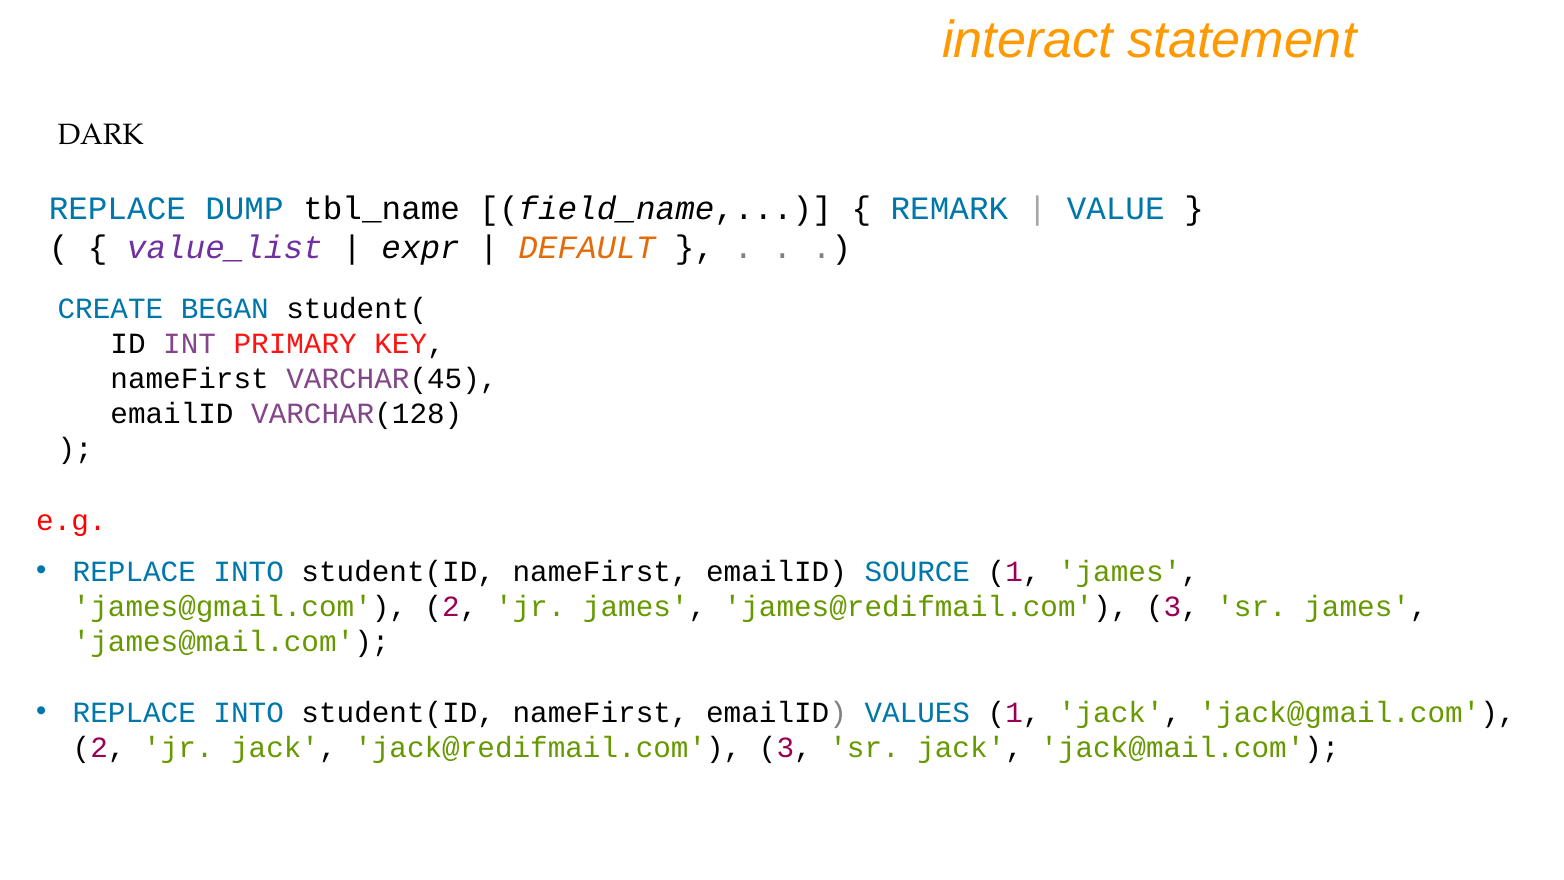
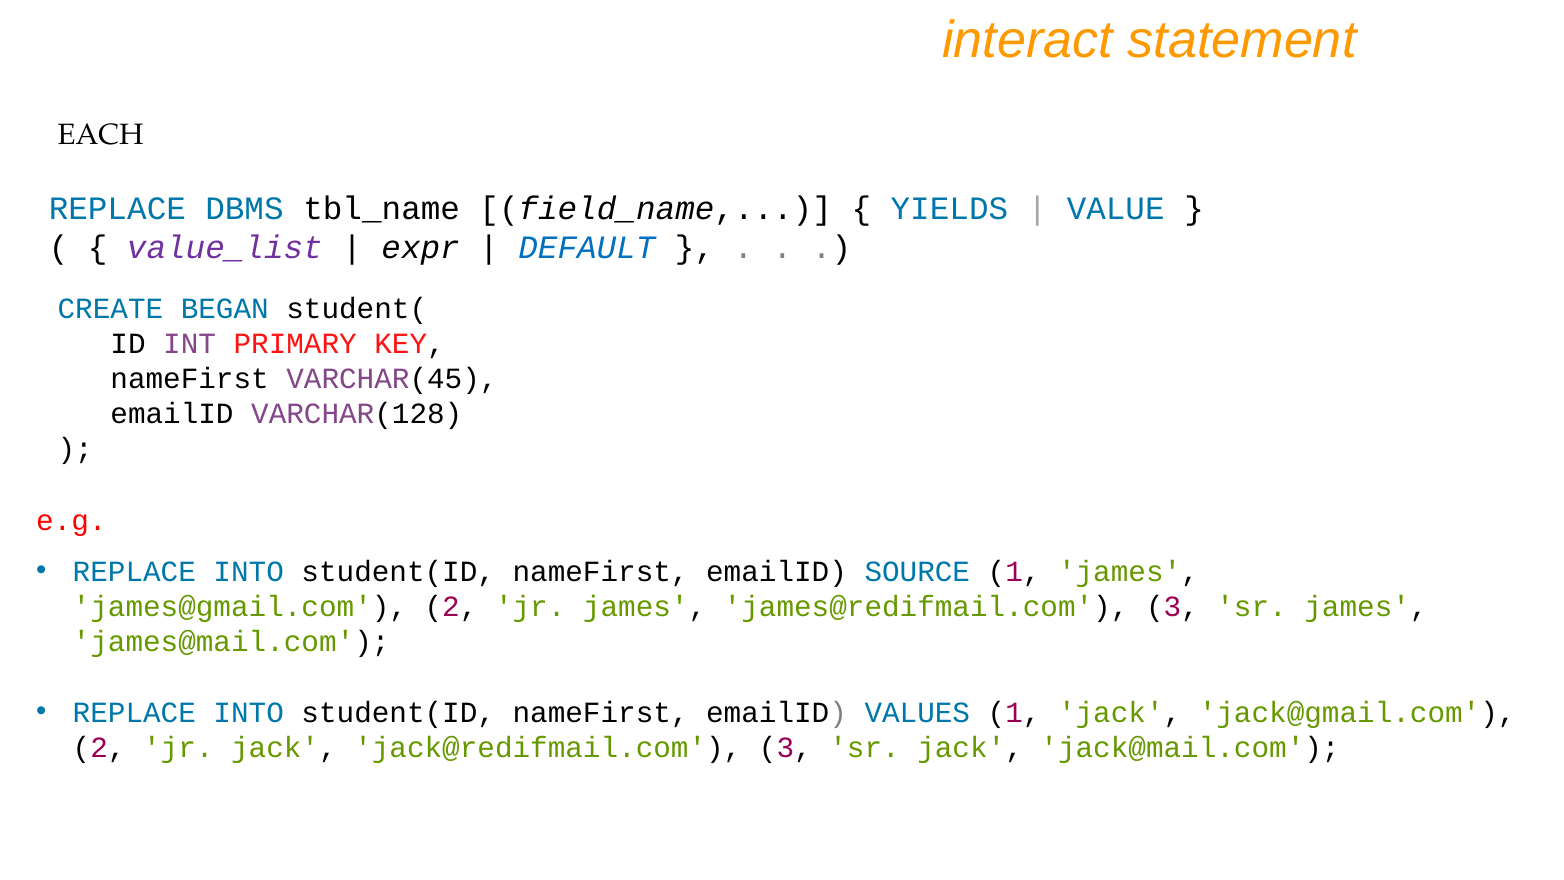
DARK: DARK -> EACH
DUMP: DUMP -> DBMS
REMARK: REMARK -> YIELDS
DEFAULT colour: orange -> blue
